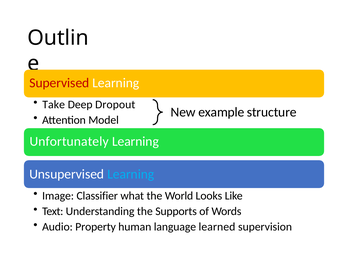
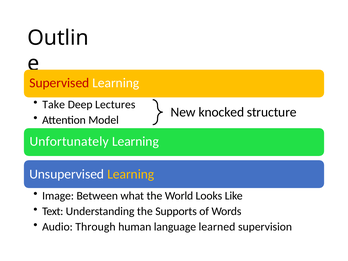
Dropout: Dropout -> Lectures
example: example -> knocked
Learning at (131, 174) colour: light blue -> yellow
Classifier: Classifier -> Between
Property: Property -> Through
